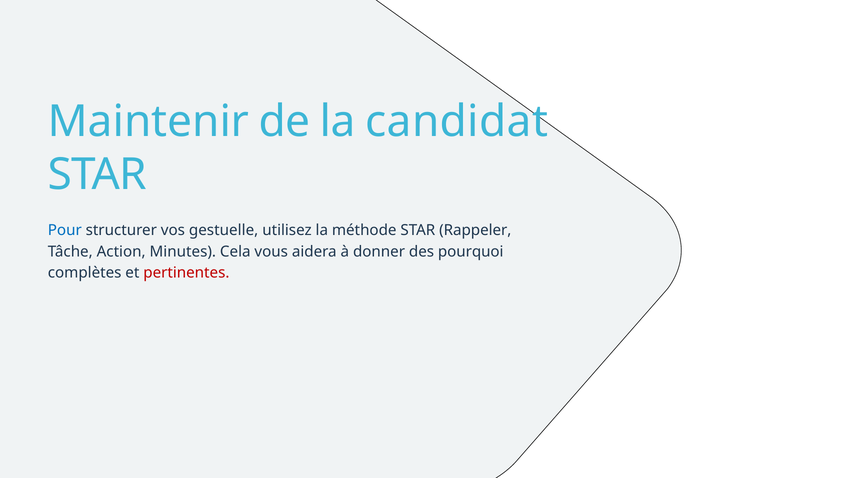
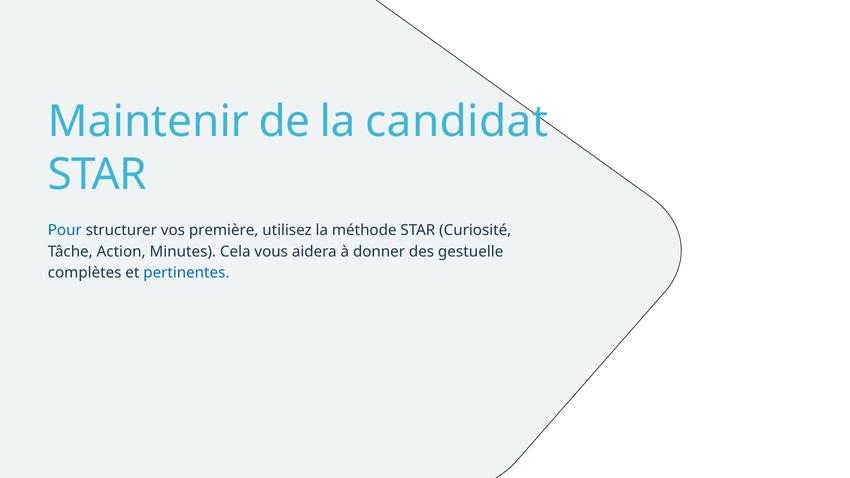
gestuelle: gestuelle -> première
Rappeler: Rappeler -> Curiosité
pourquoi: pourquoi -> gestuelle
pertinentes colour: red -> blue
